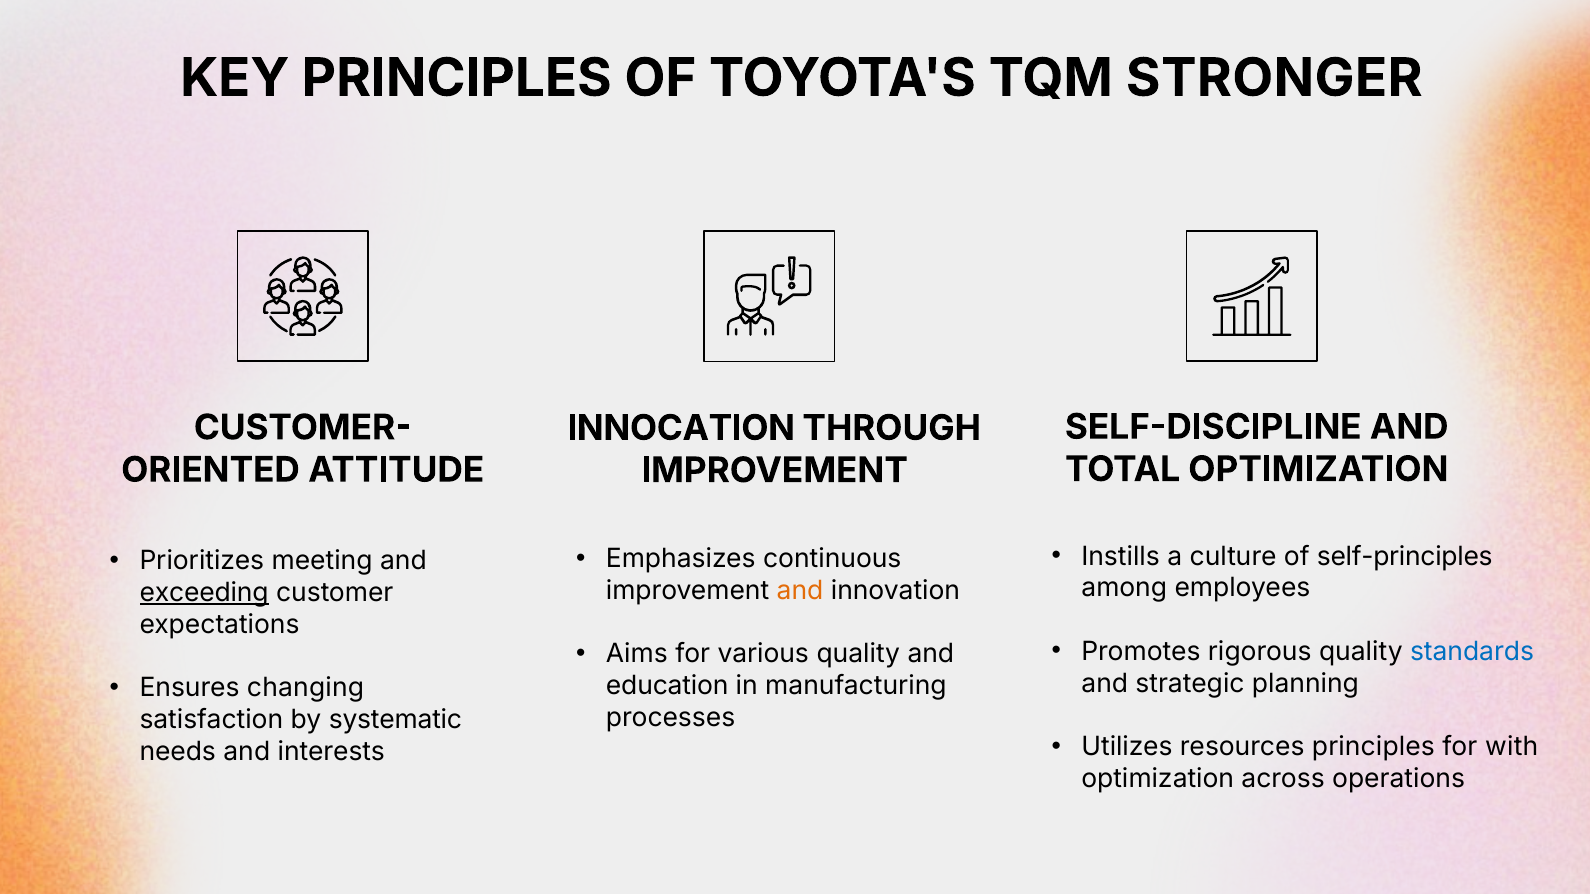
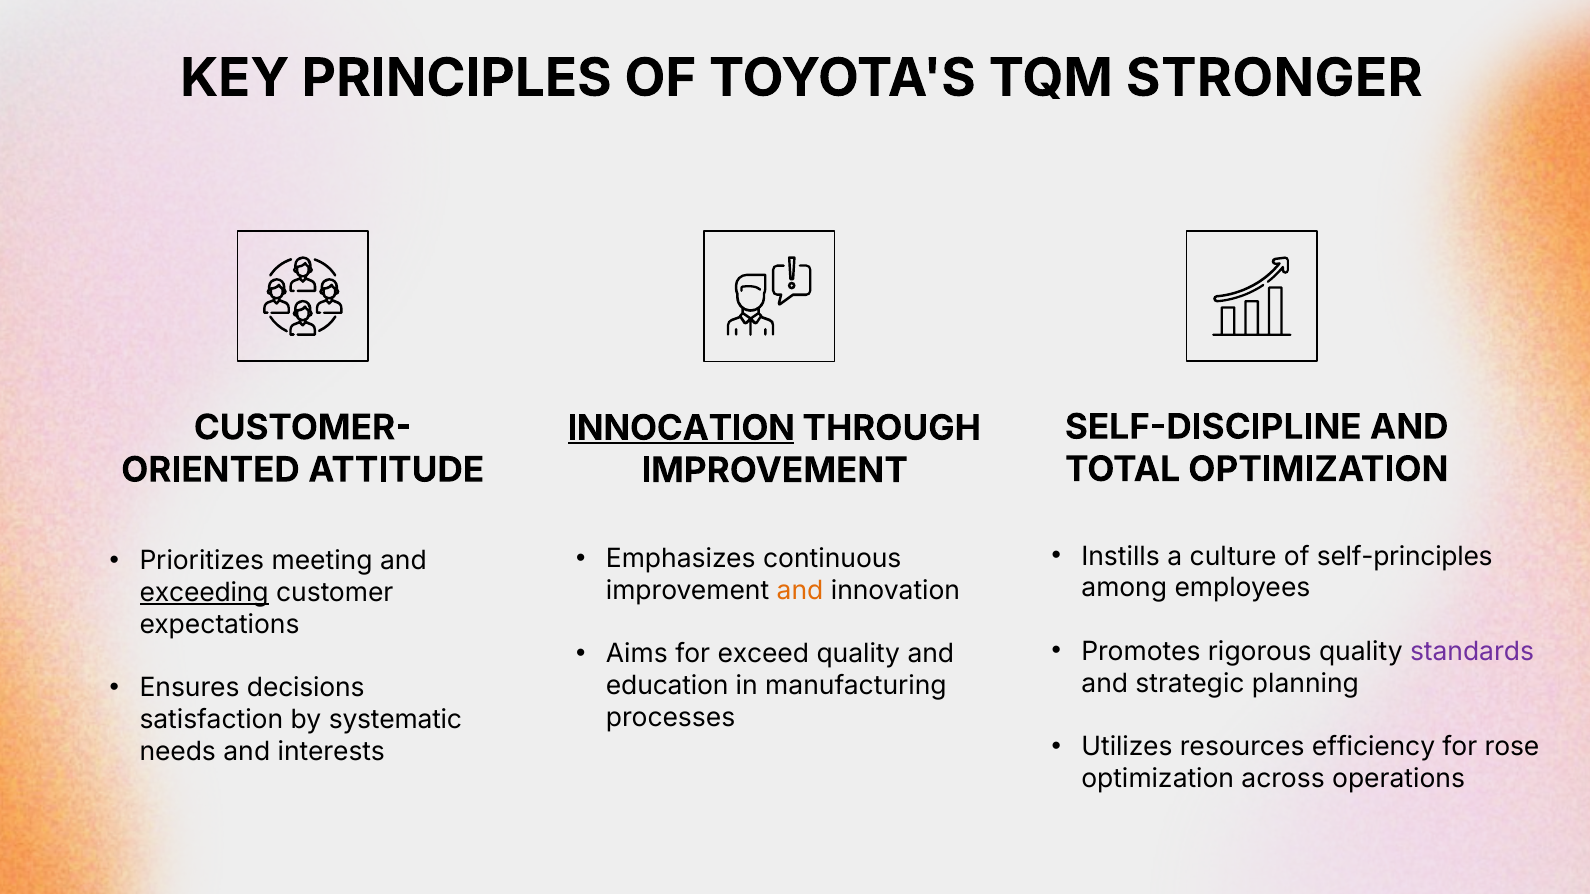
INNOCATION underline: none -> present
standards colour: blue -> purple
various: various -> exceed
changing: changing -> decisions
resources principles: principles -> efficiency
with: with -> rose
